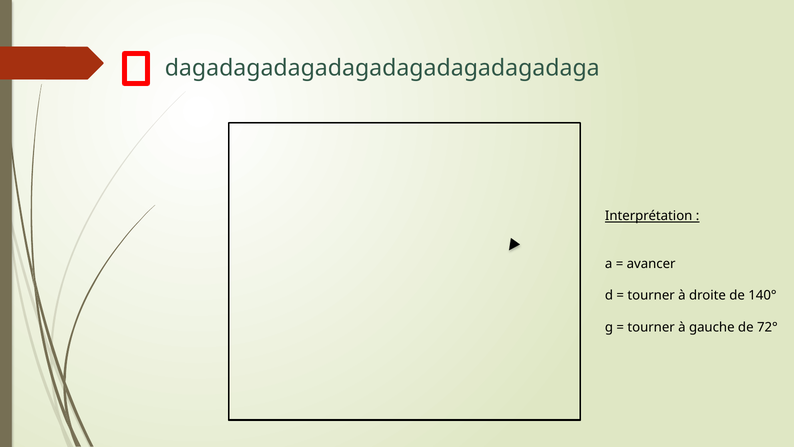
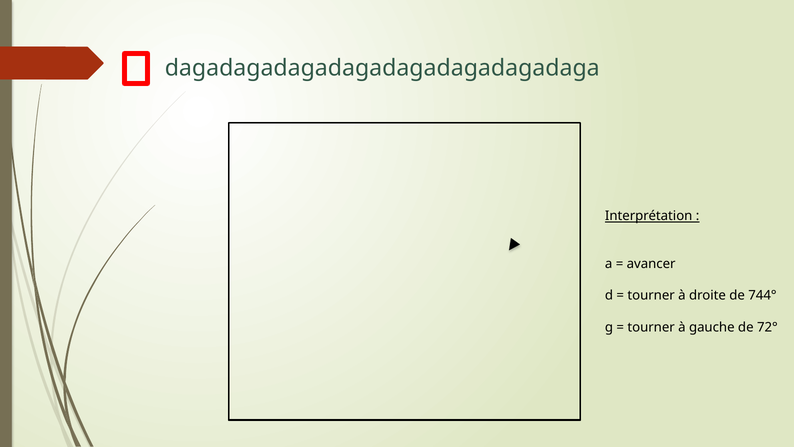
140°: 140° -> 744°
